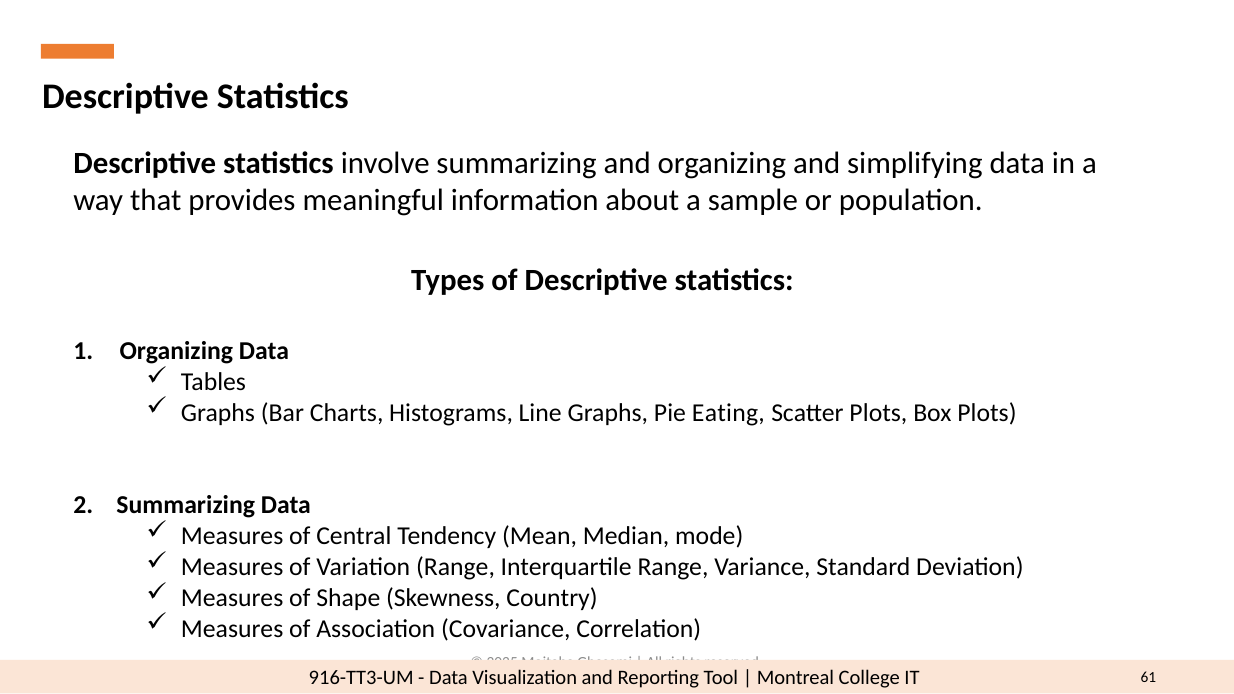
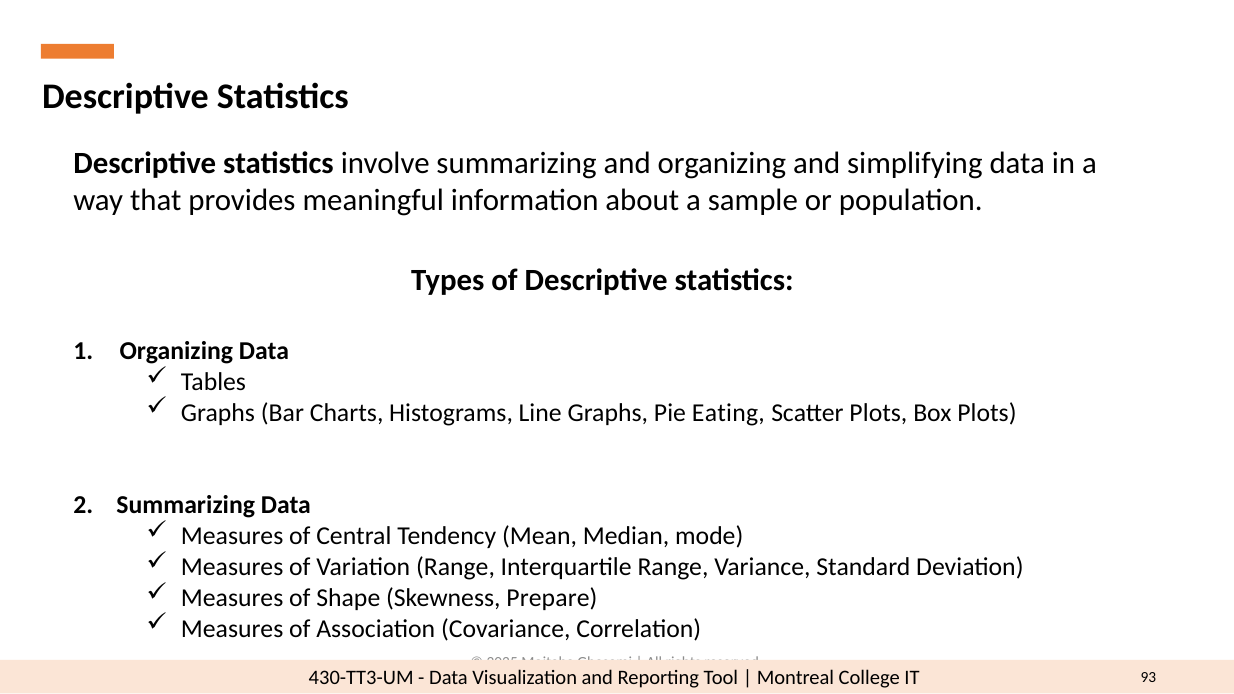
Country: Country -> Prepare
916-TT3-UM: 916-TT3-UM -> 430-TT3-UM
61: 61 -> 93
